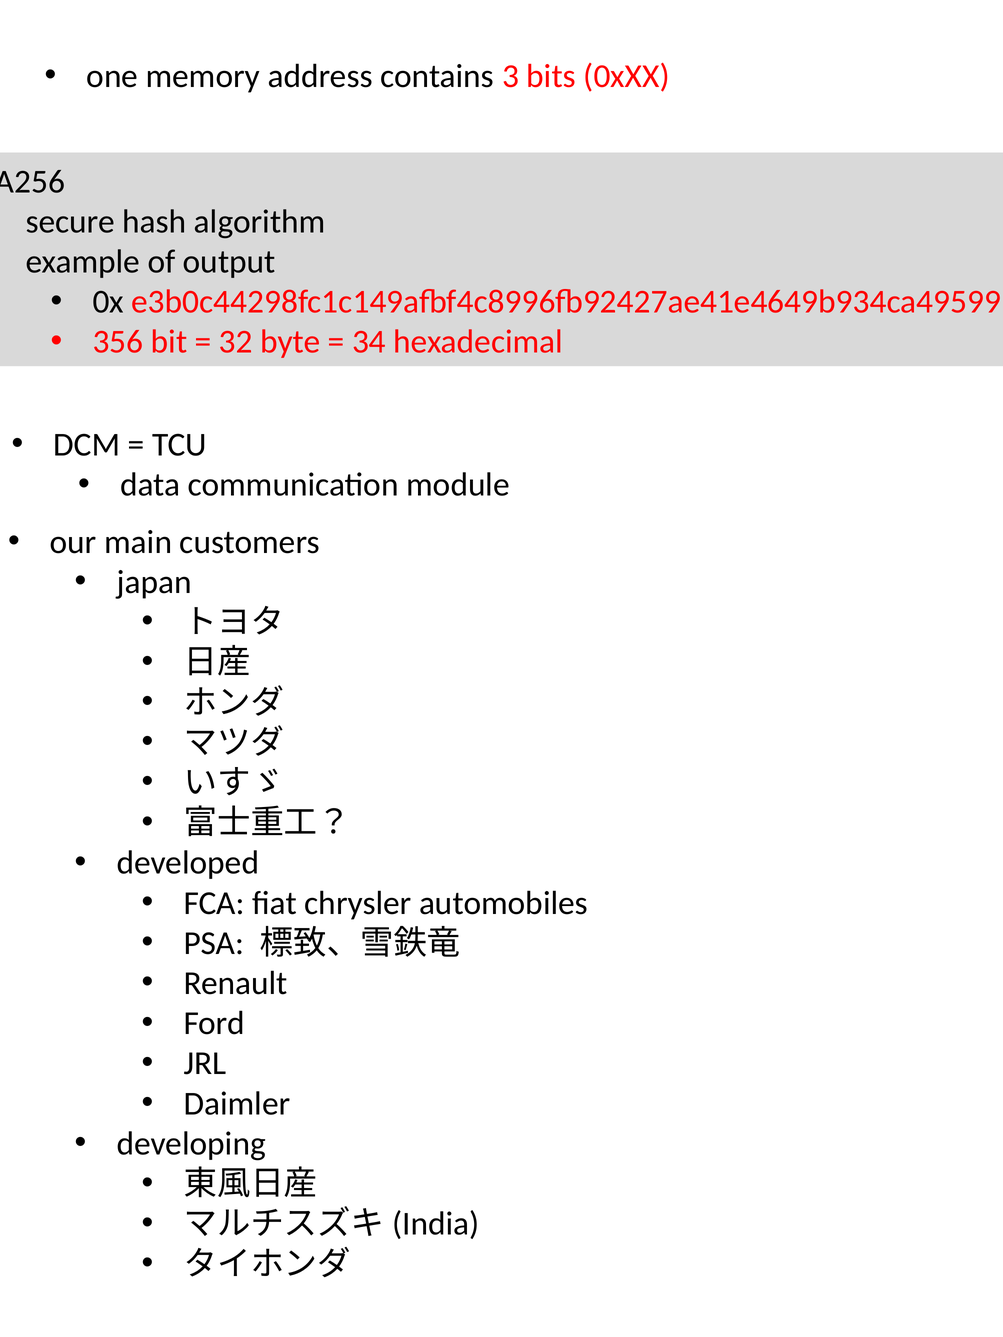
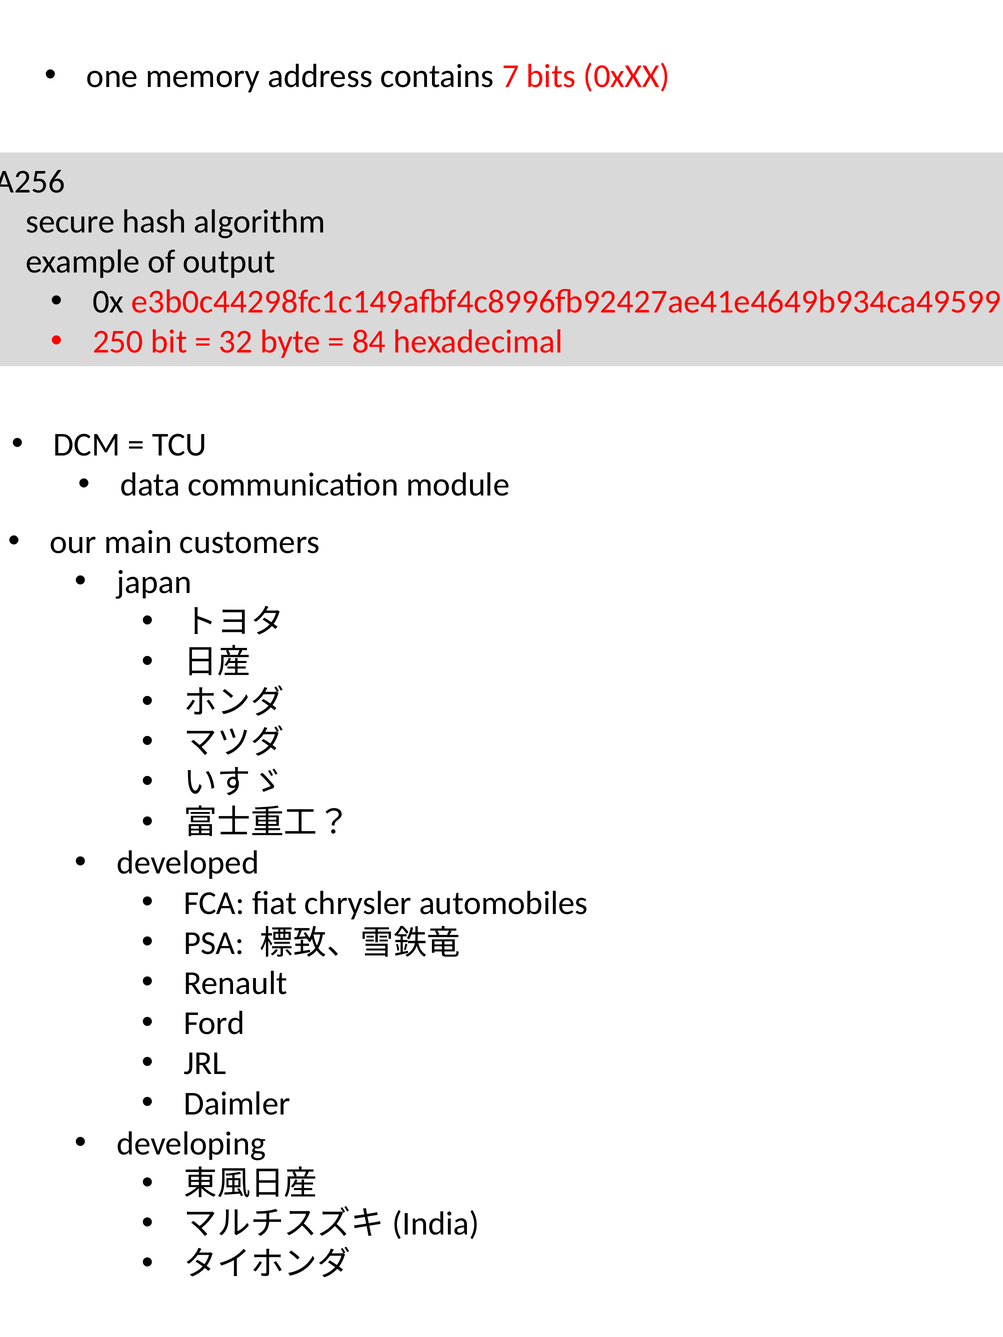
3: 3 -> 7
356: 356 -> 250
34: 34 -> 84
